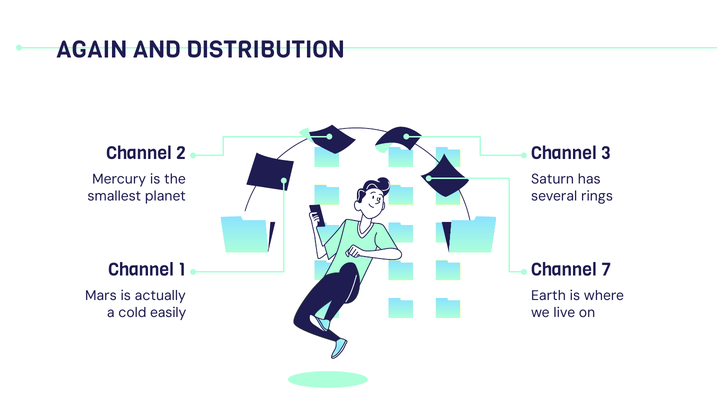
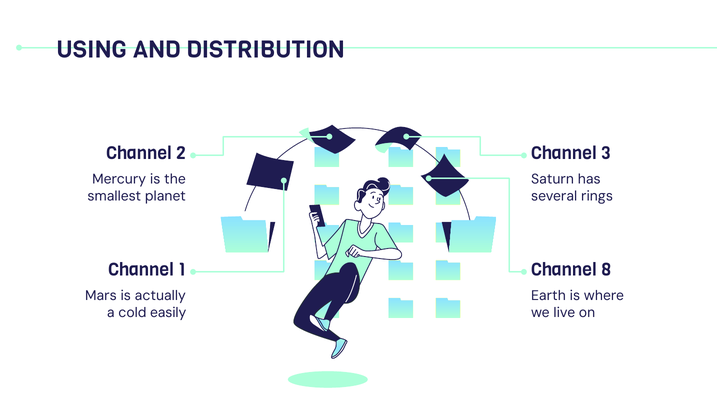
AGAIN: AGAIN -> USING
7: 7 -> 8
